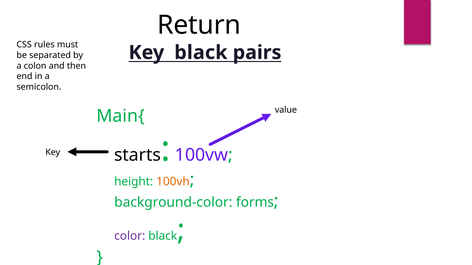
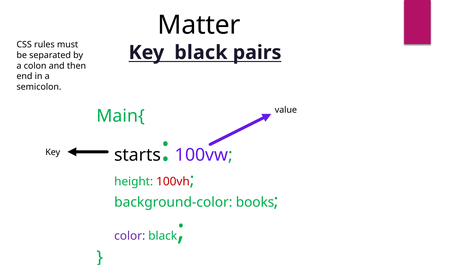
Return: Return -> Matter
100vh colour: orange -> red
forms: forms -> books
